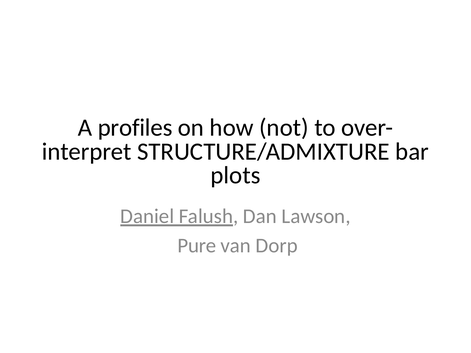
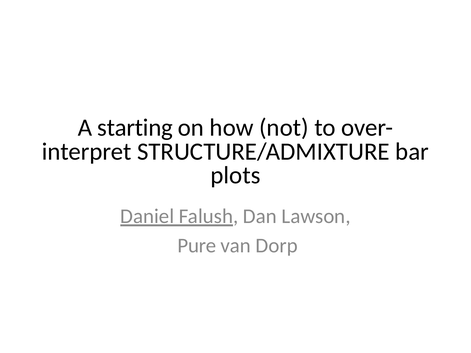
profiles: profiles -> starting
